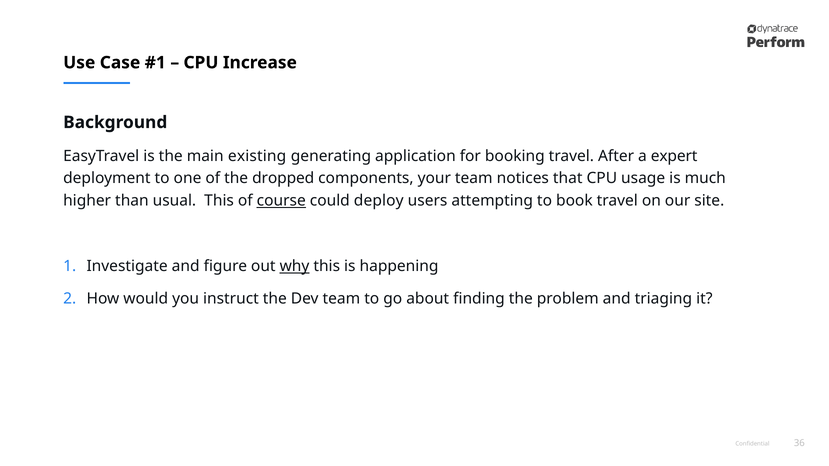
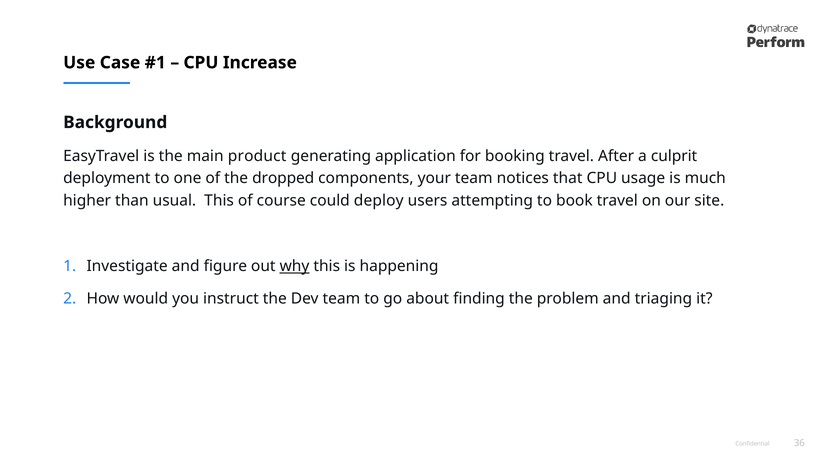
existing: existing -> product
expert: expert -> culprit
course underline: present -> none
